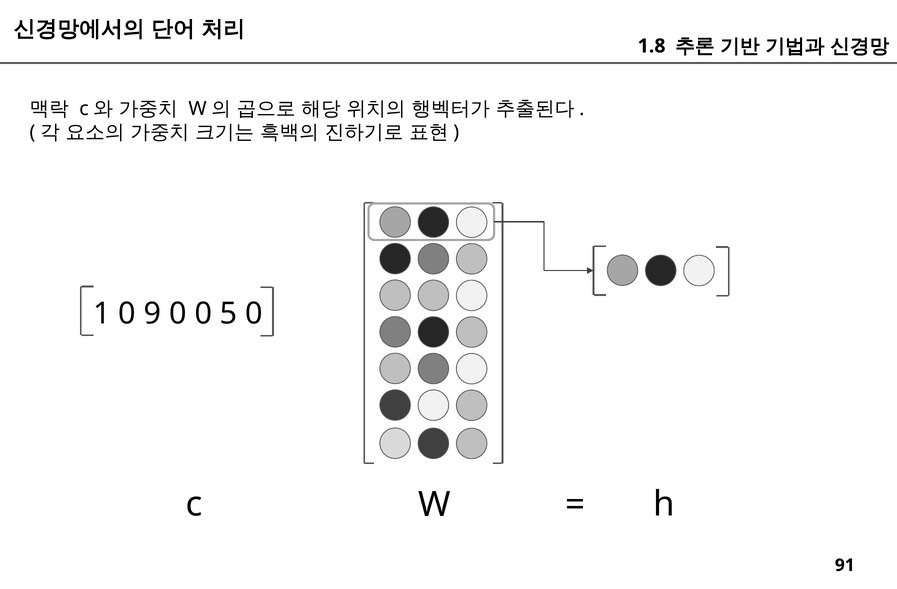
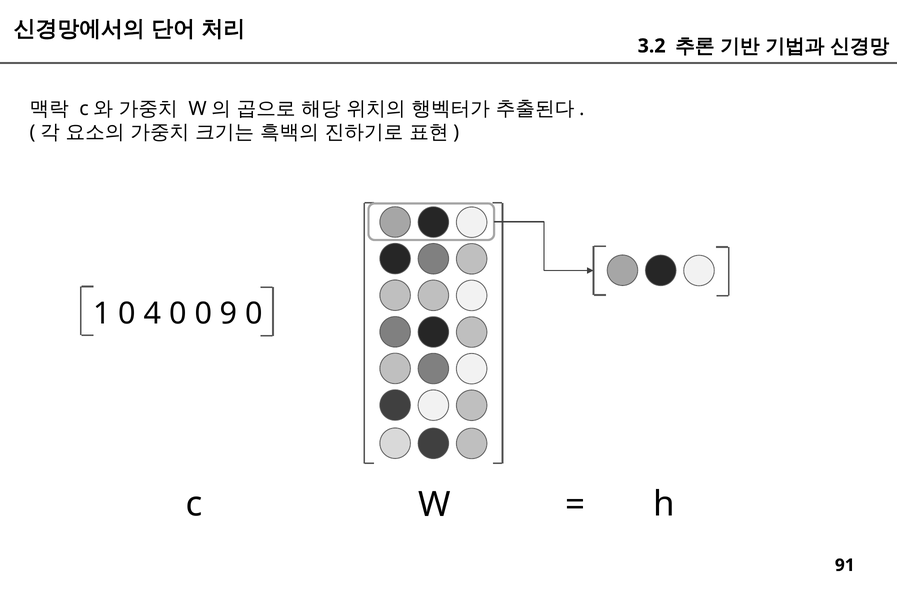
1.8: 1.8 -> 3.2
9: 9 -> 4
5: 5 -> 9
